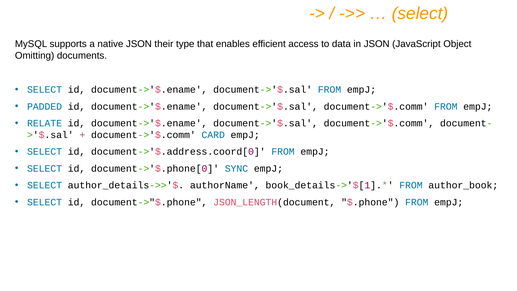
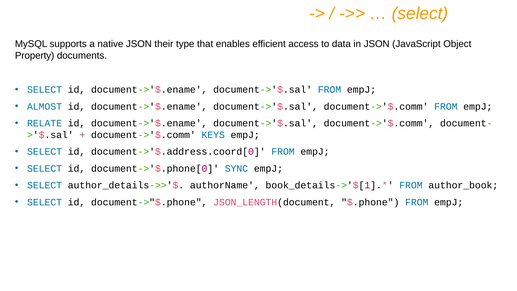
Omitting: Omitting -> Property
PADDED: PADDED -> ALMOST
CARD: CARD -> KEYS
